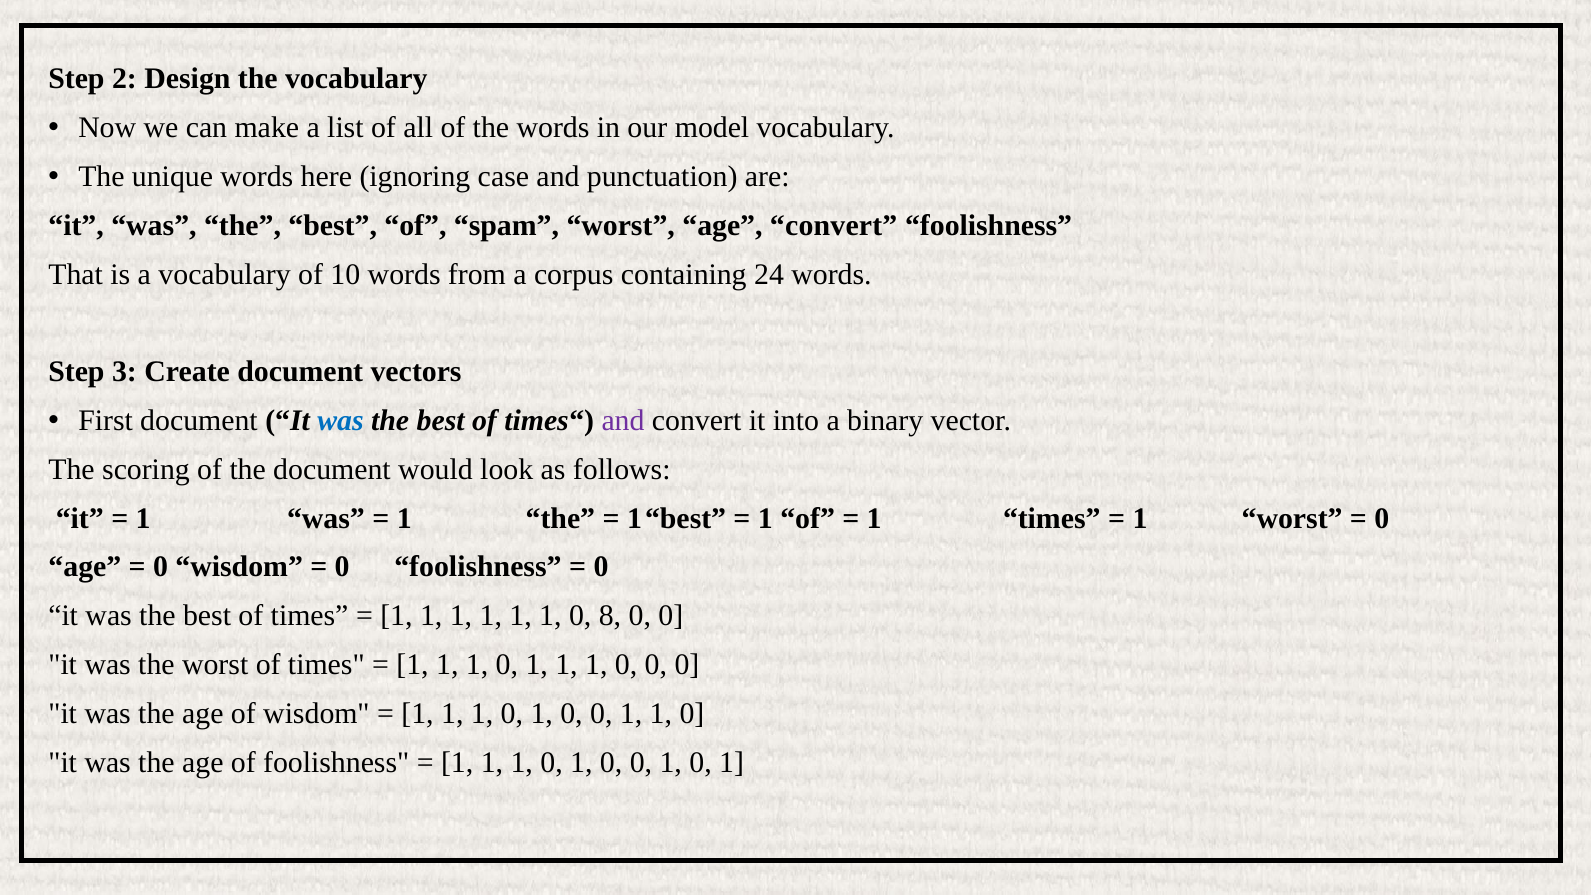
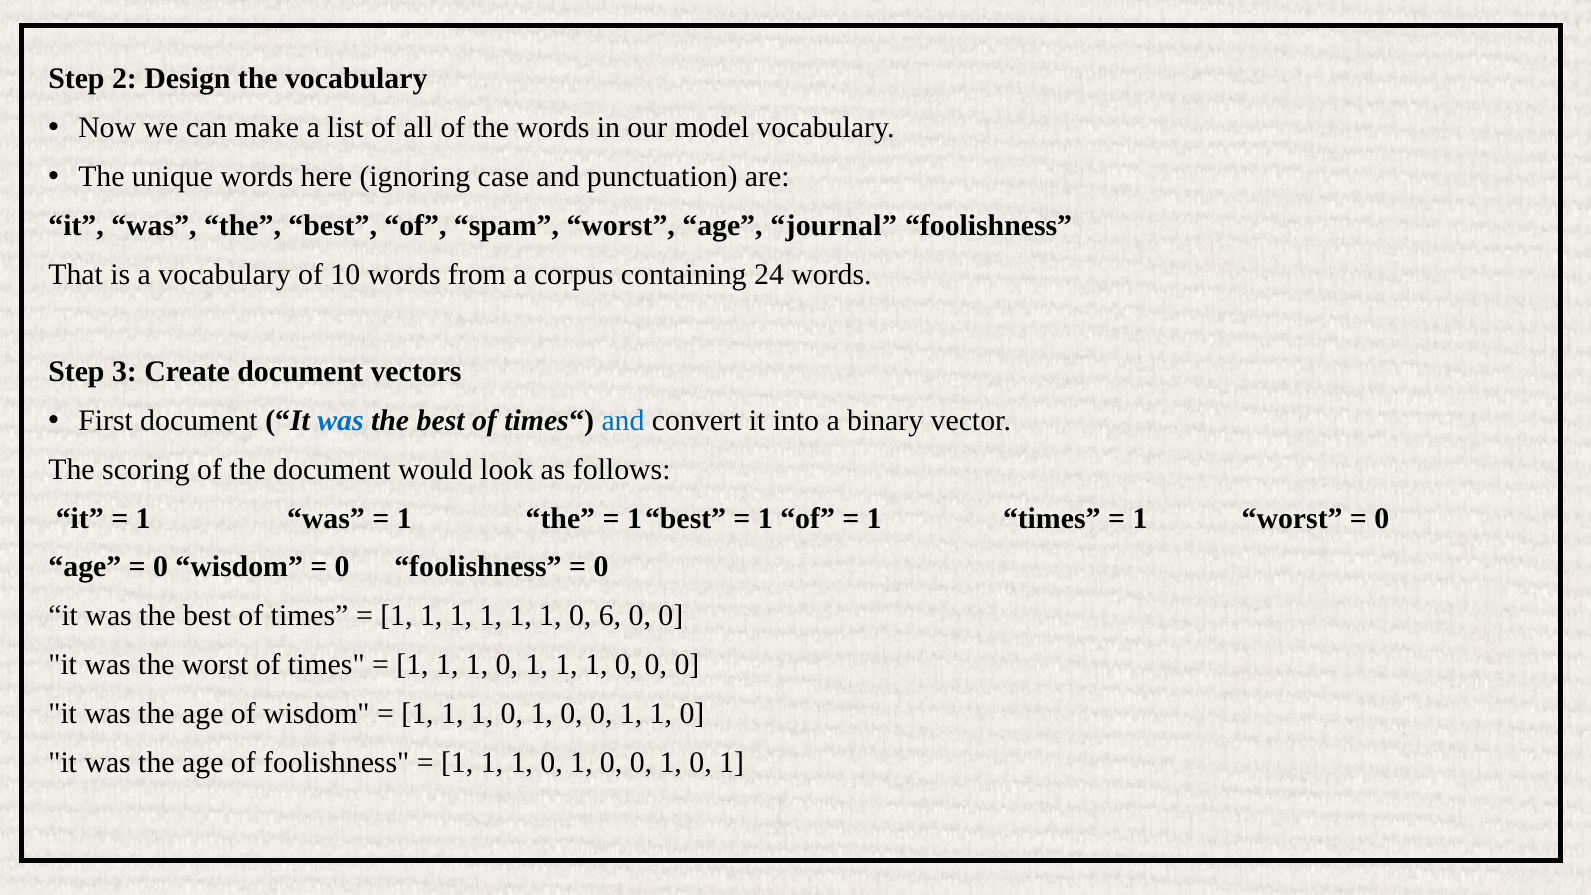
age convert: convert -> journal
and at (623, 421) colour: purple -> blue
8: 8 -> 6
